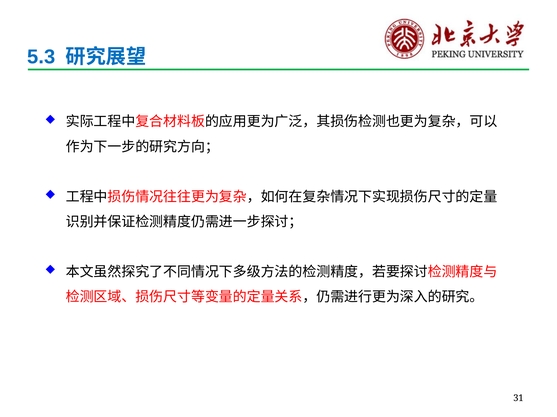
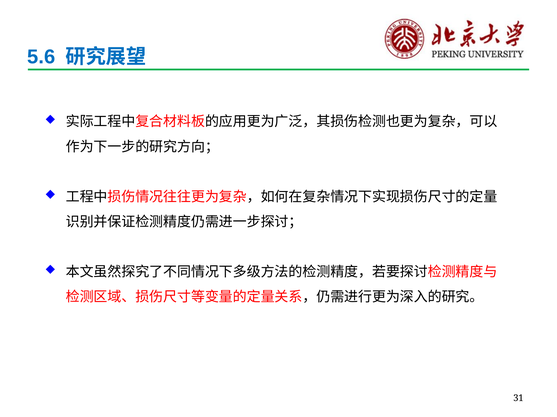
5.3: 5.3 -> 5.6
